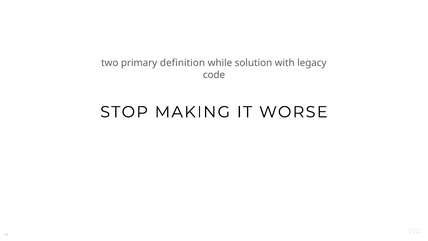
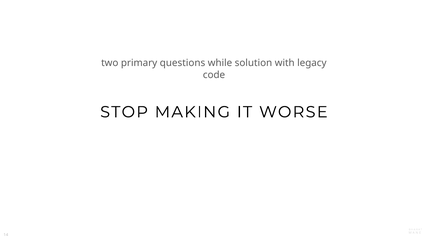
definition: definition -> questions
